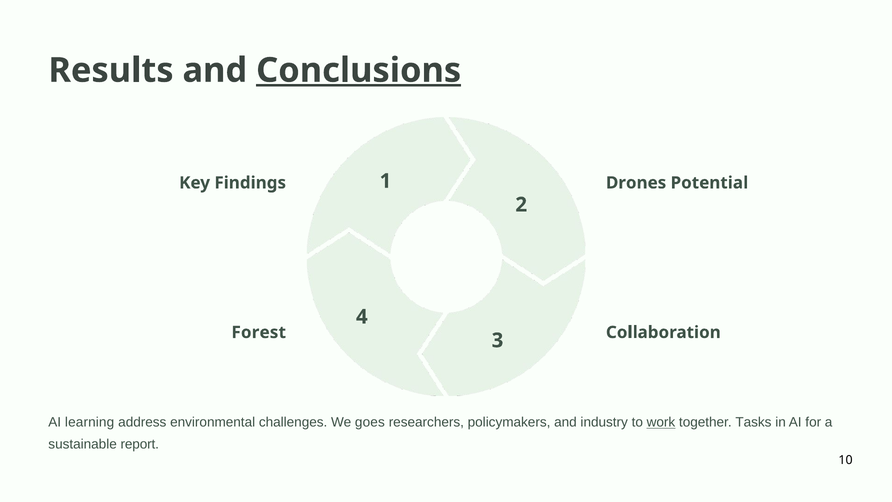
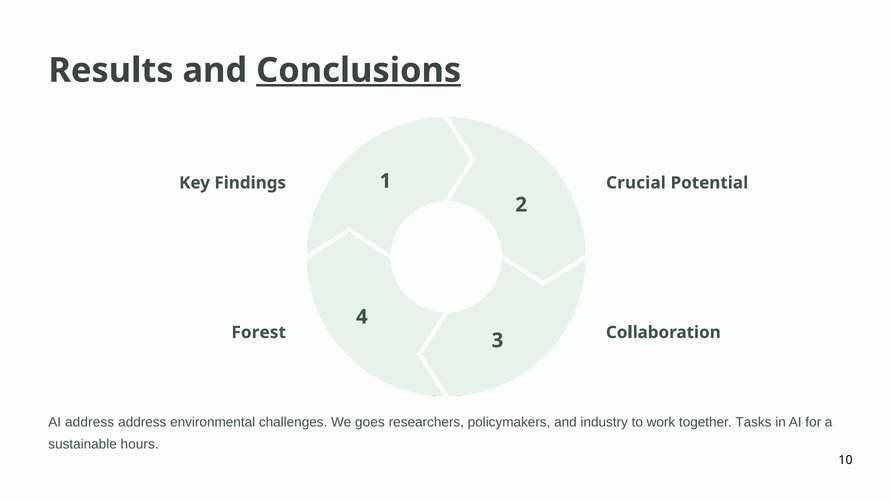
Drones: Drones -> Crucial
AI learning: learning -> address
work underline: present -> none
report: report -> hours
